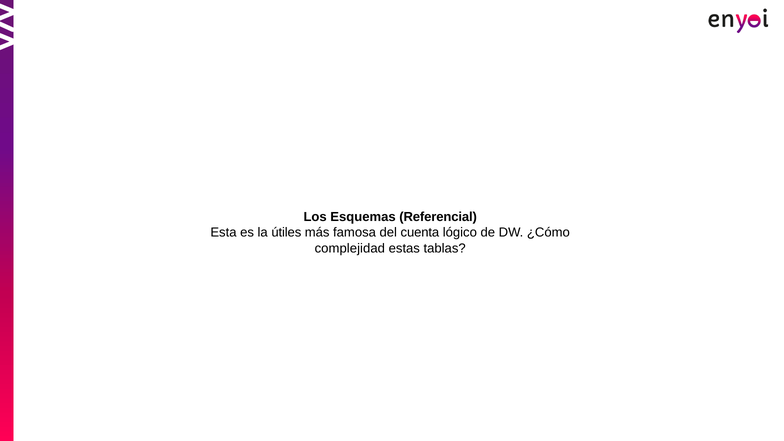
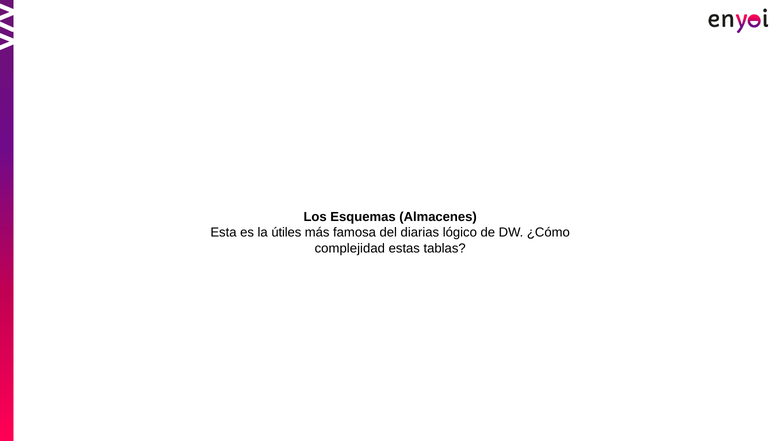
Referencial: Referencial -> Almacenes
cuenta: cuenta -> diarias
